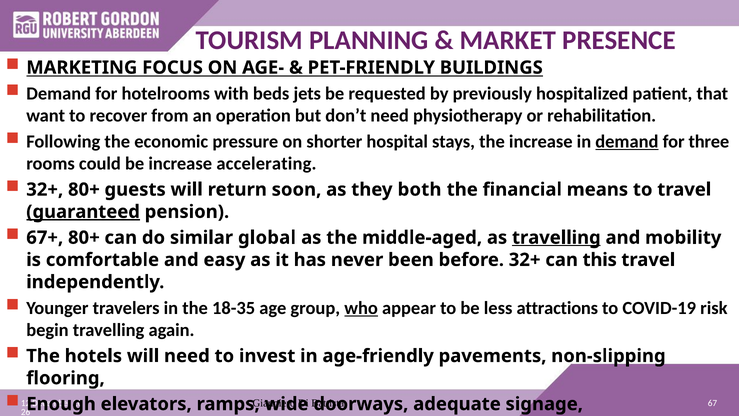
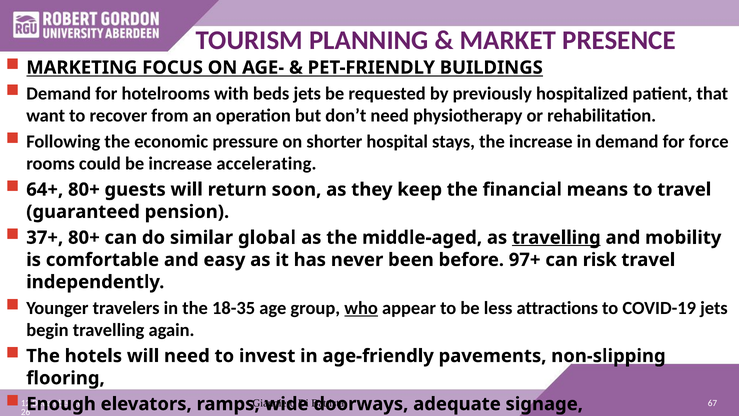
demand at (627, 141) underline: present -> none
three: three -> force
32+ at (45, 189): 32+ -> 64+
both: both -> keep
guaranteed underline: present -> none
67+: 67+ -> 37+
before 32+: 32+ -> 97+
this: this -> risk
COVID-19 risk: risk -> jets
